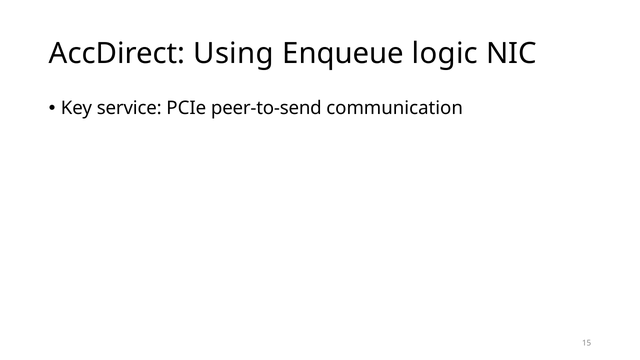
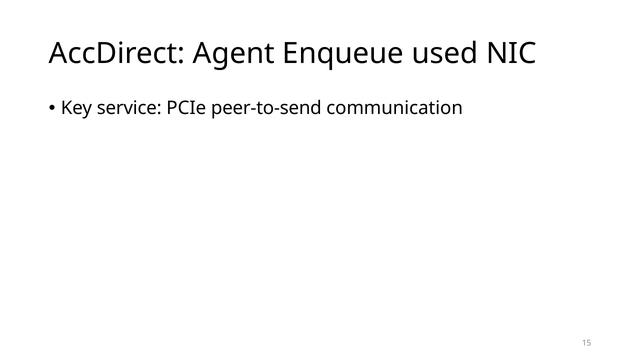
Using: Using -> Agent
logic: logic -> used
